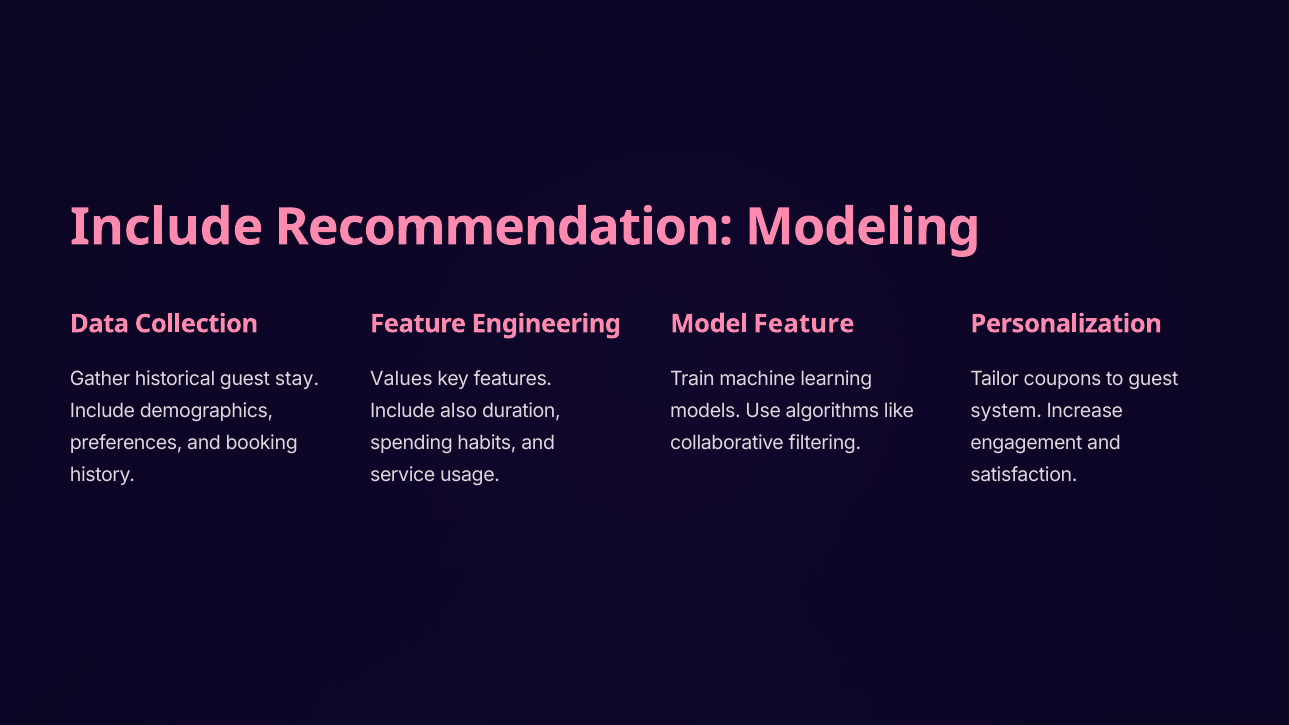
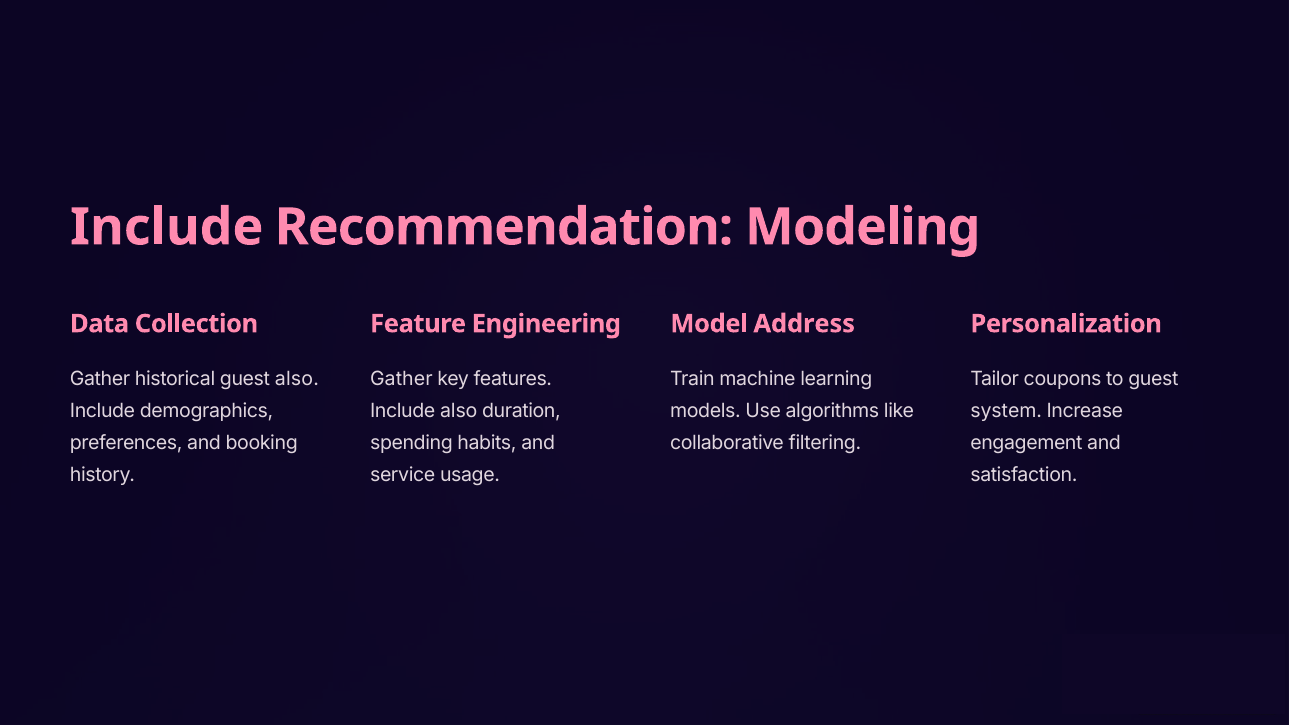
Model Feature: Feature -> Address
guest stay: stay -> also
Values at (401, 379): Values -> Gather
